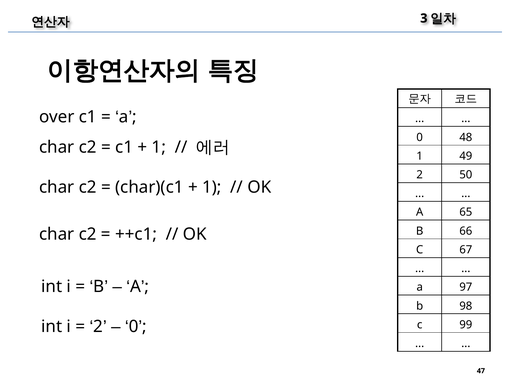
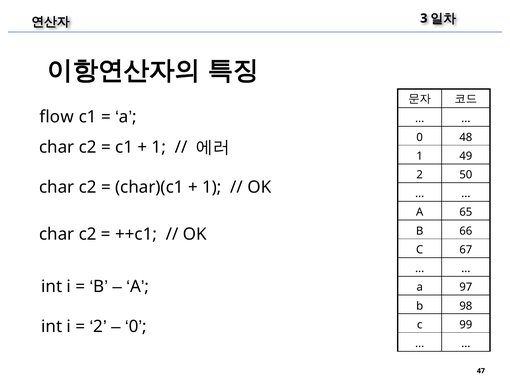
over: over -> flow
